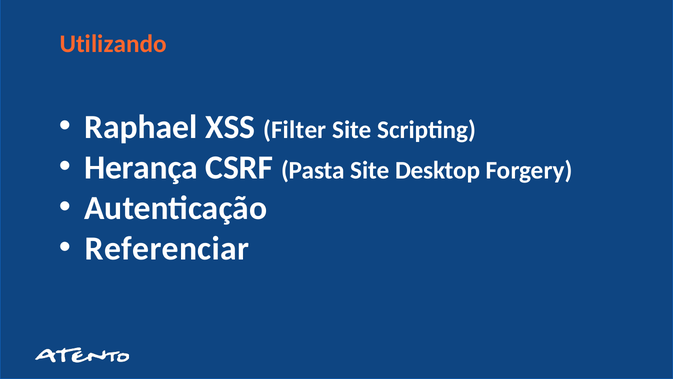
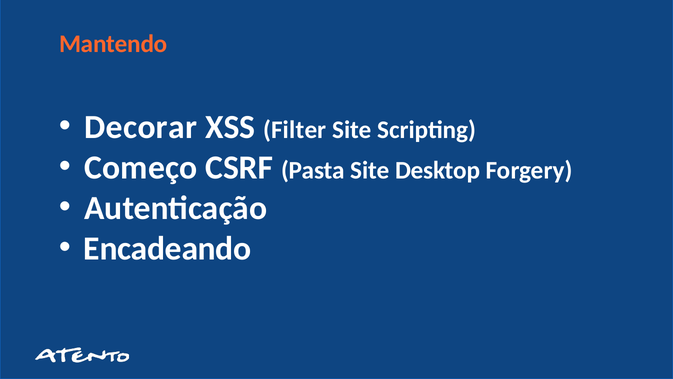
Utilizando: Utilizando -> Mantendo
Raphael: Raphael -> Decorar
Herança: Herança -> Começo
Referenciar: Referenciar -> Encadeando
